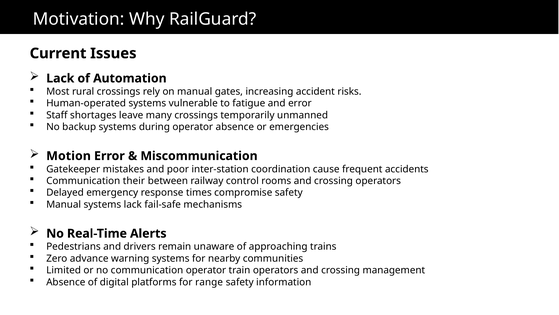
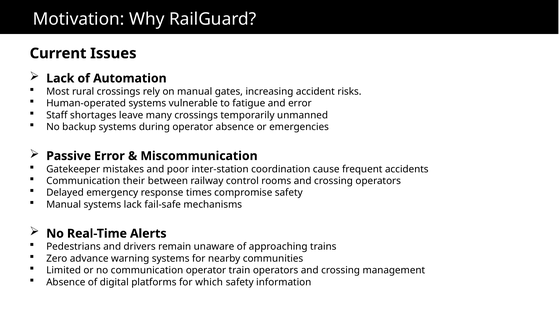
Motion: Motion -> Passive
range: range -> which
